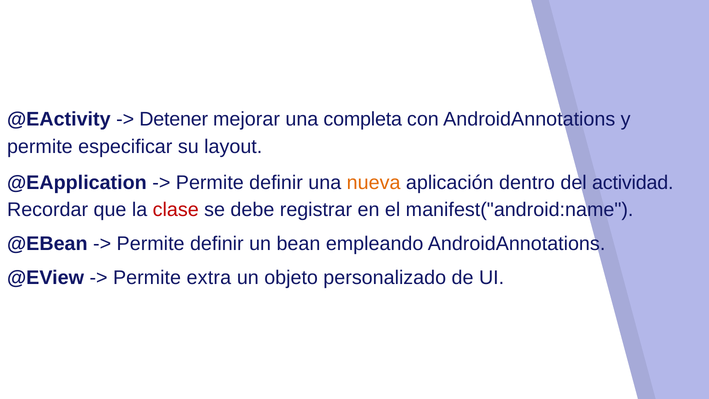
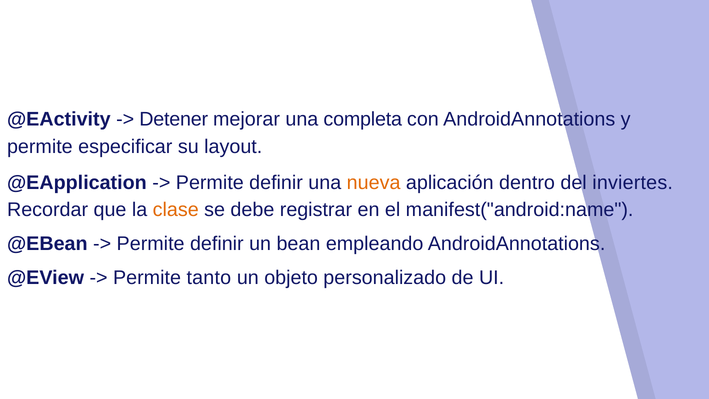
actividad: actividad -> inviertes
clase colour: red -> orange
extra: extra -> tanto
